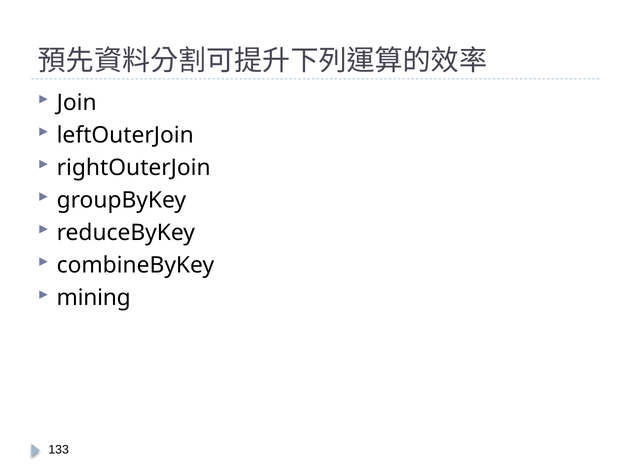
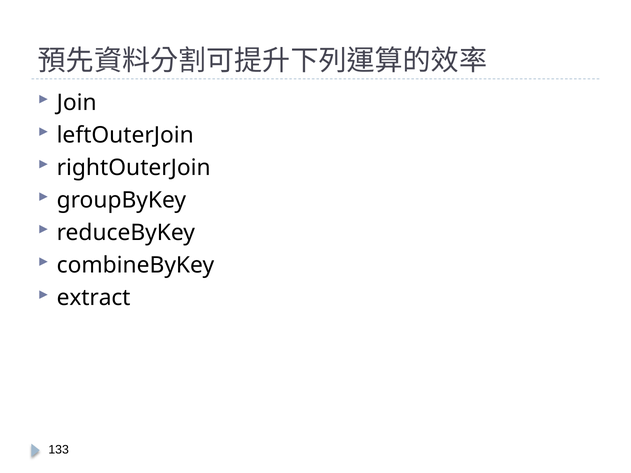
mining: mining -> extract
